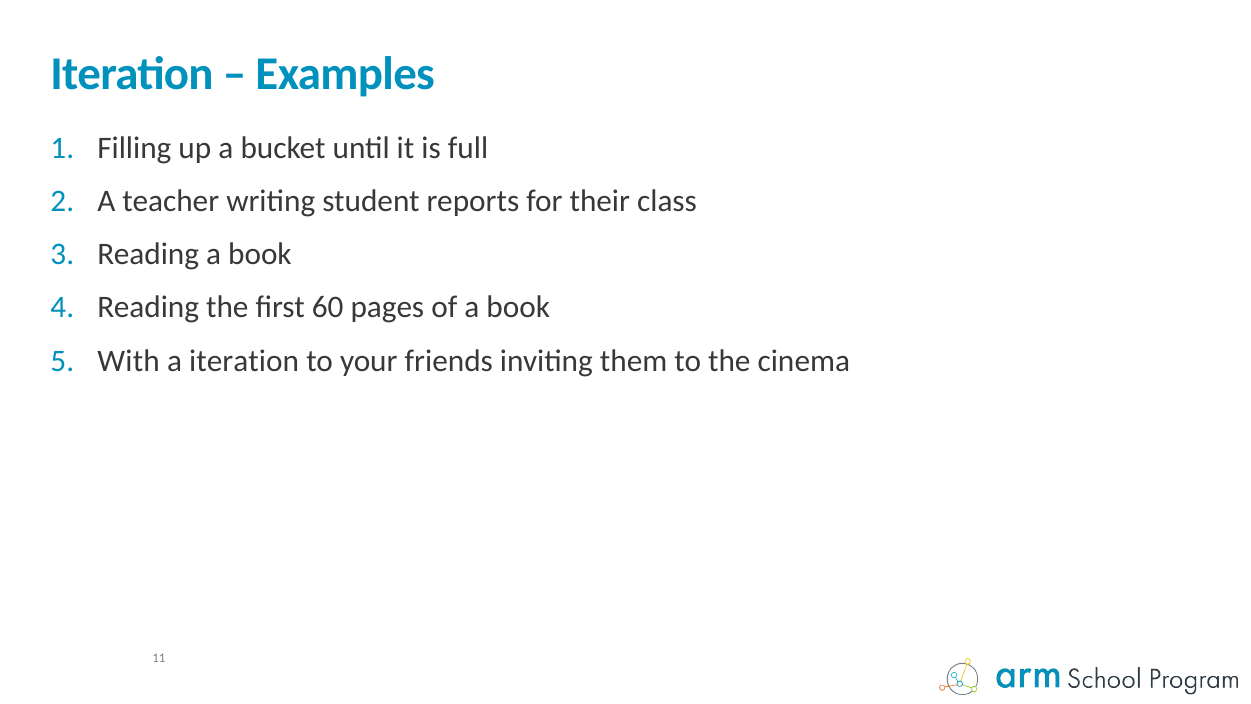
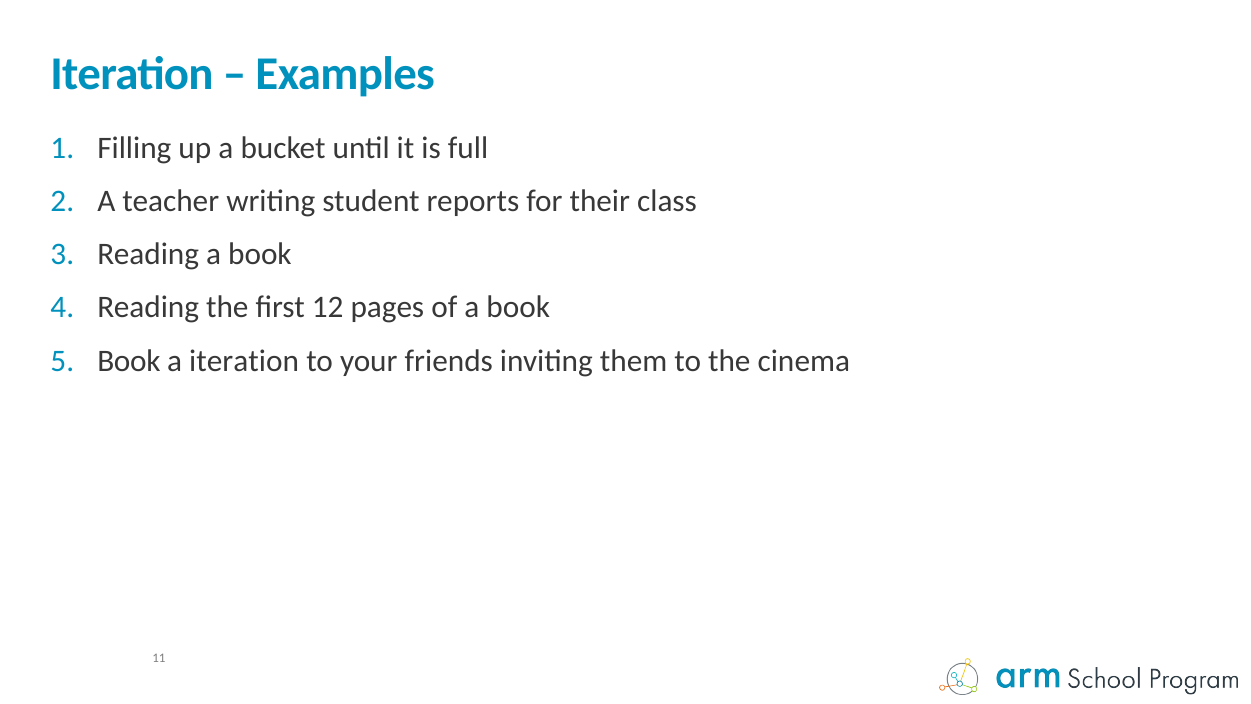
60: 60 -> 12
With at (129, 361): With -> Book
